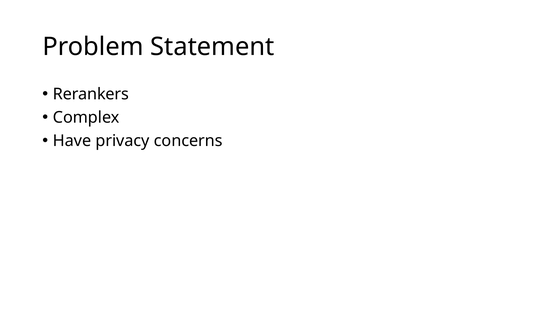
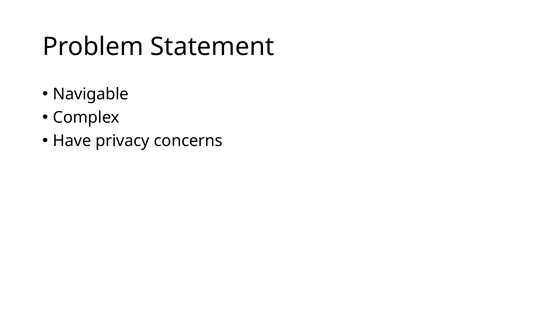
Rerankers: Rerankers -> Navigable
